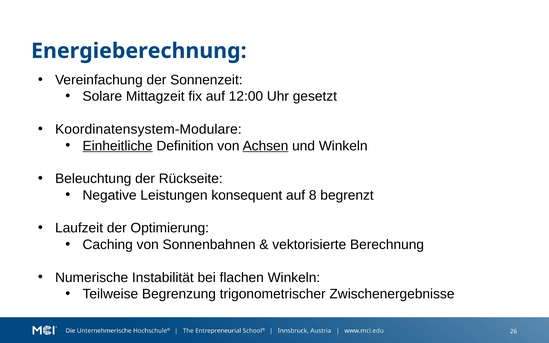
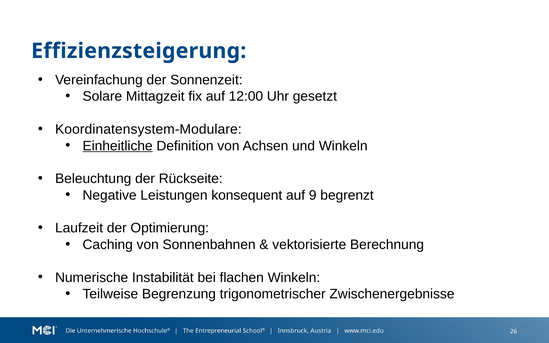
Energieberechnung: Energieberechnung -> Effizienzsteigerung
Achsen underline: present -> none
8: 8 -> 9
